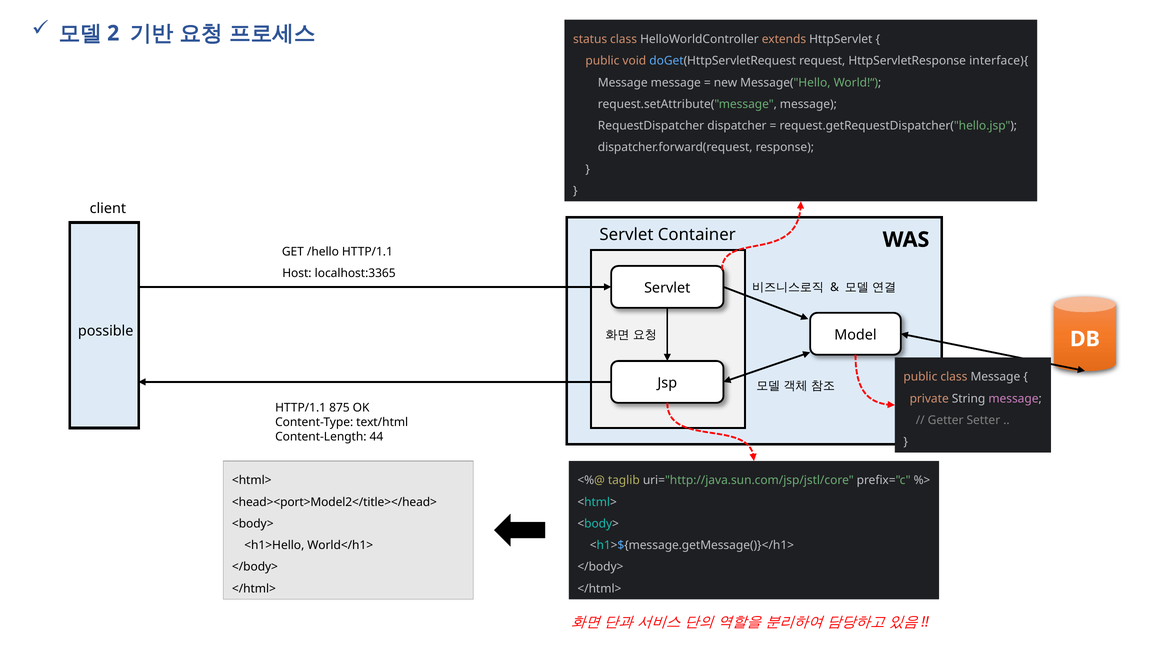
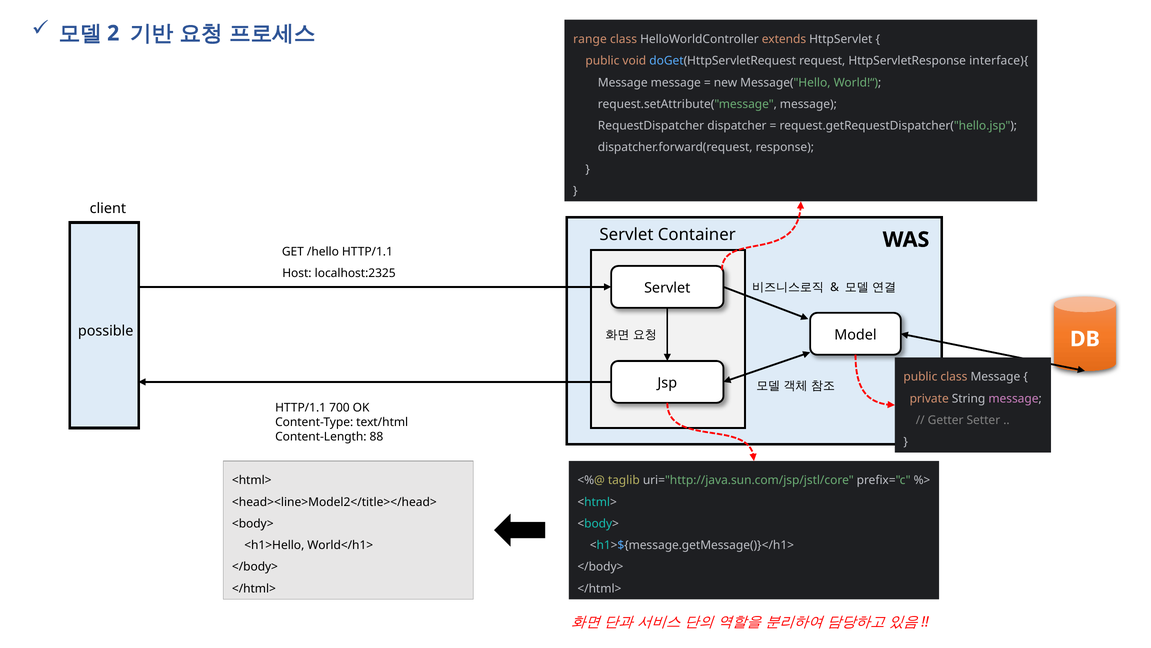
status: status -> range
localhost:3365: localhost:3365 -> localhost:2325
875: 875 -> 700
44: 44 -> 88
<head><port>Model2</title></head>: <head><port>Model2</title></head> -> <head><line>Model2</title></head>
